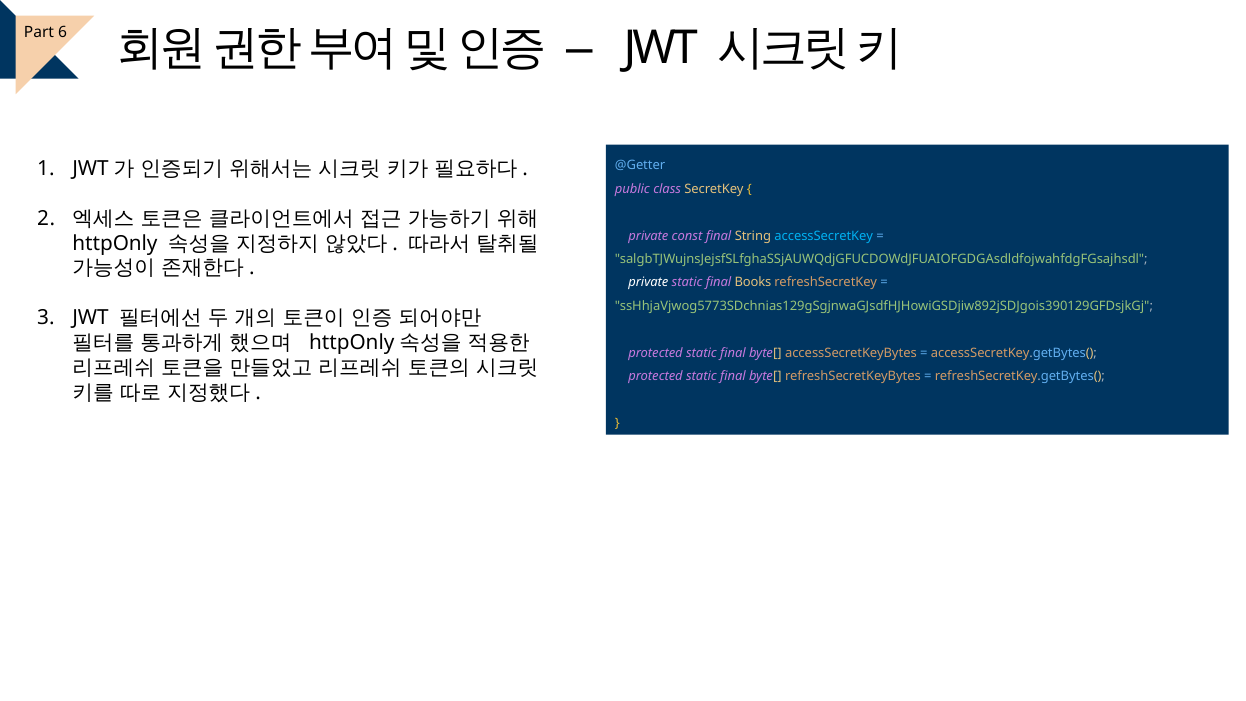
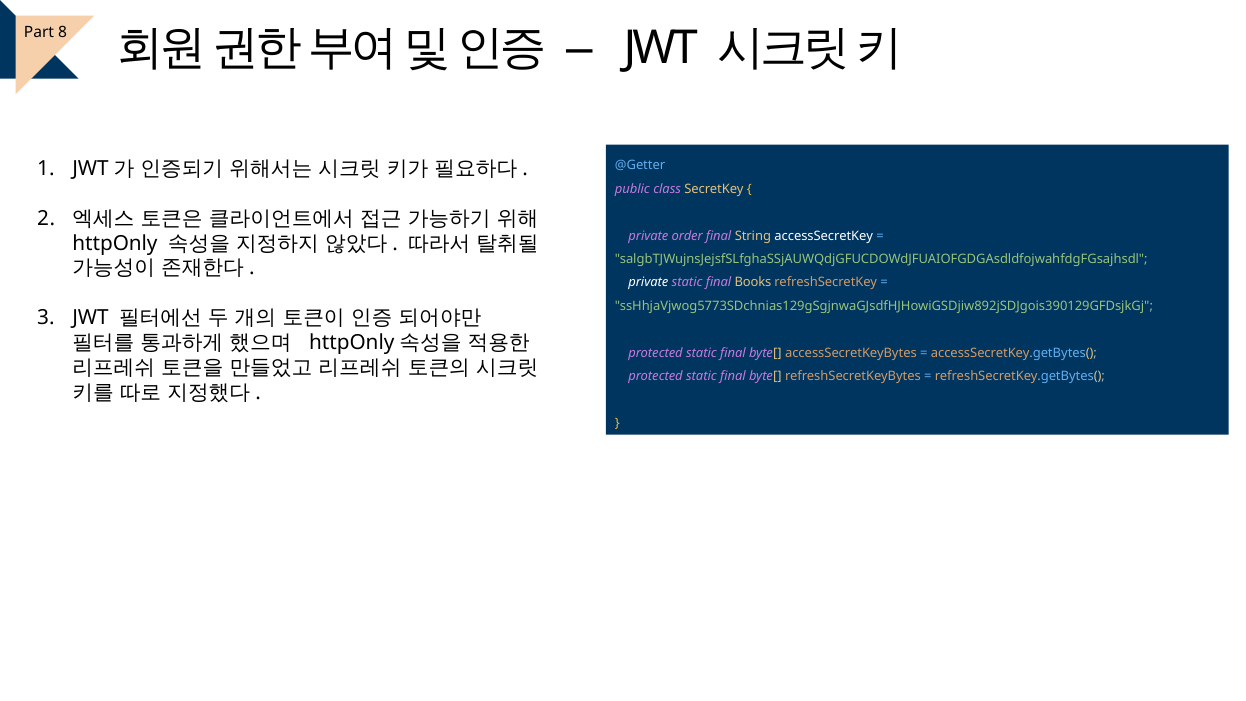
6: 6 -> 8
const: const -> order
accessSecretKey colour: light blue -> white
